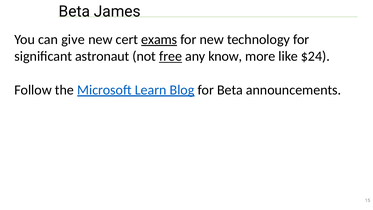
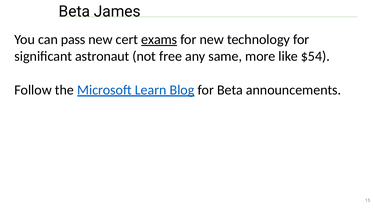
give: give -> pass
free underline: present -> none
know: know -> same
$24: $24 -> $54
